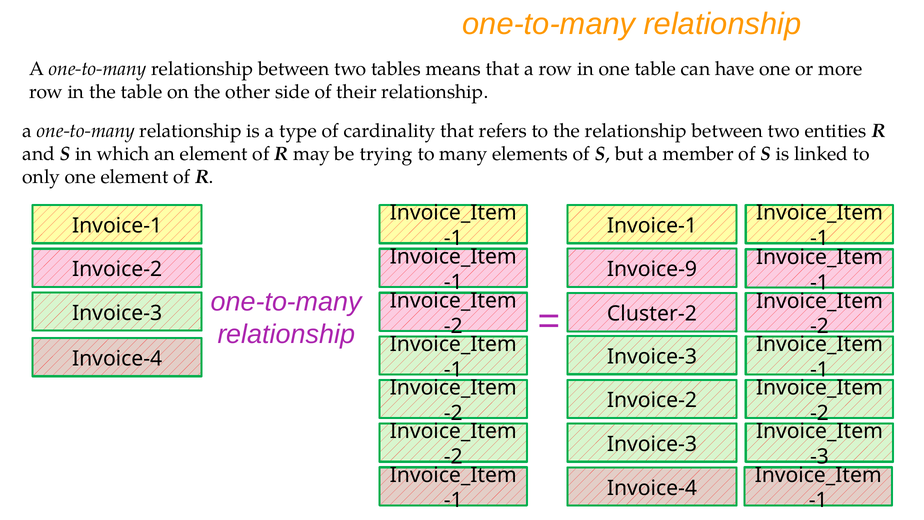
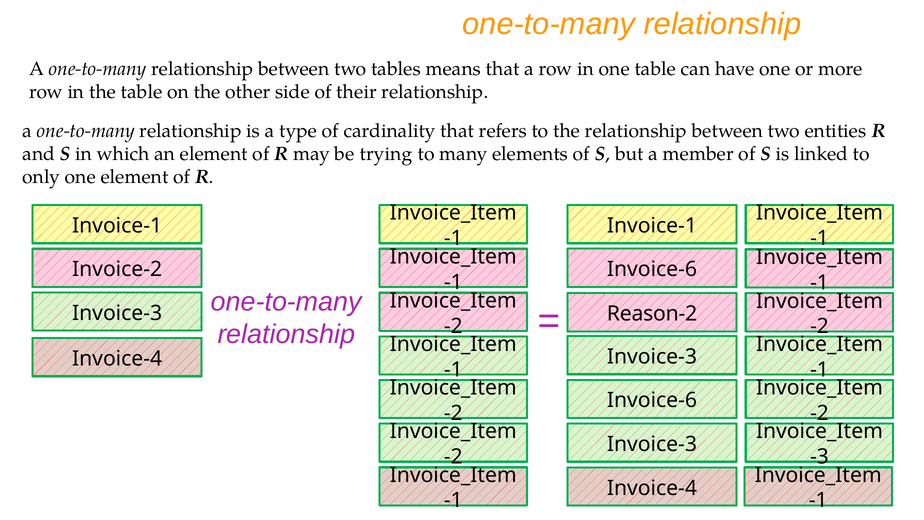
Invoice-9 at (652, 269): Invoice-9 -> Invoice-6
Cluster-2: Cluster-2 -> Reason-2
Invoice-2 at (652, 400): Invoice-2 -> Invoice-6
